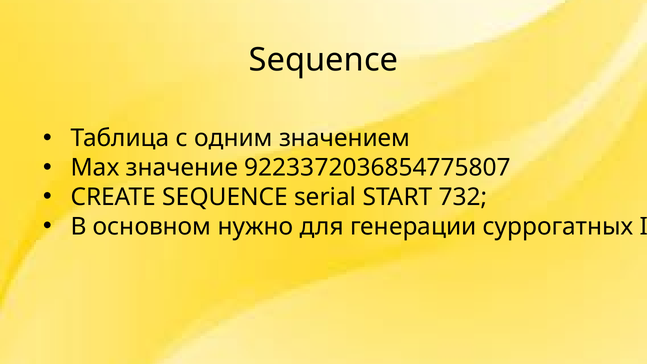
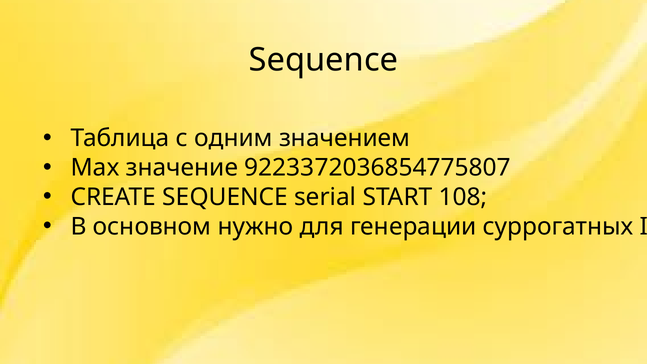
732: 732 -> 108
